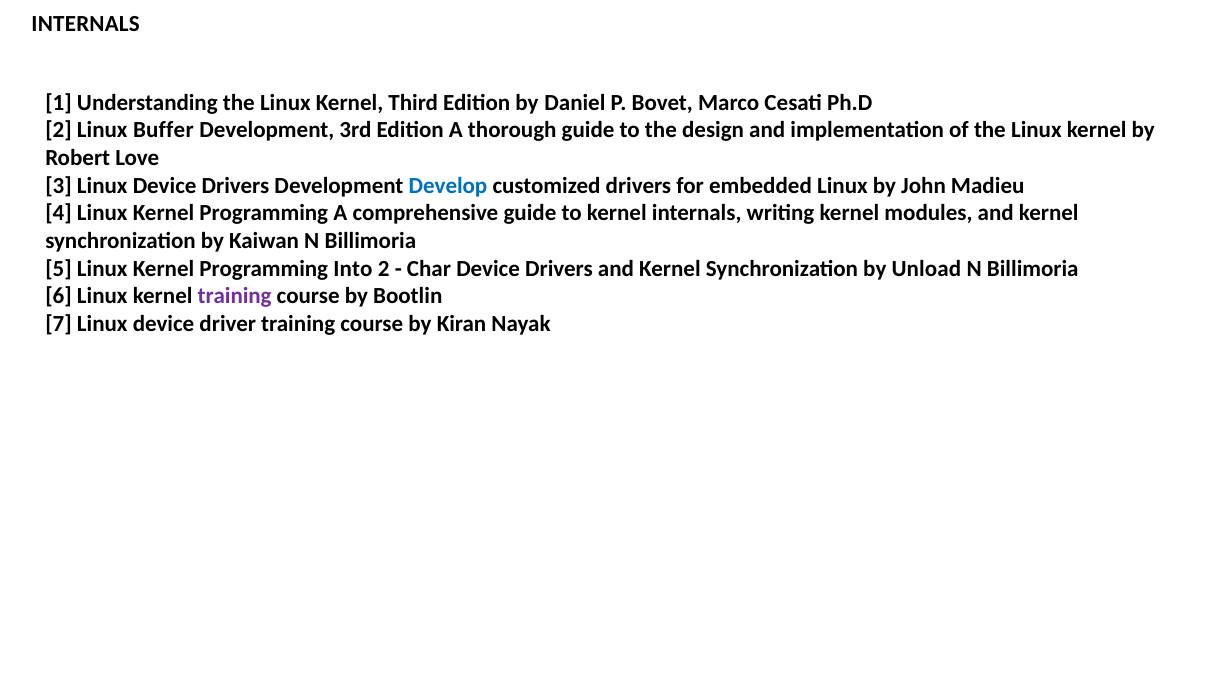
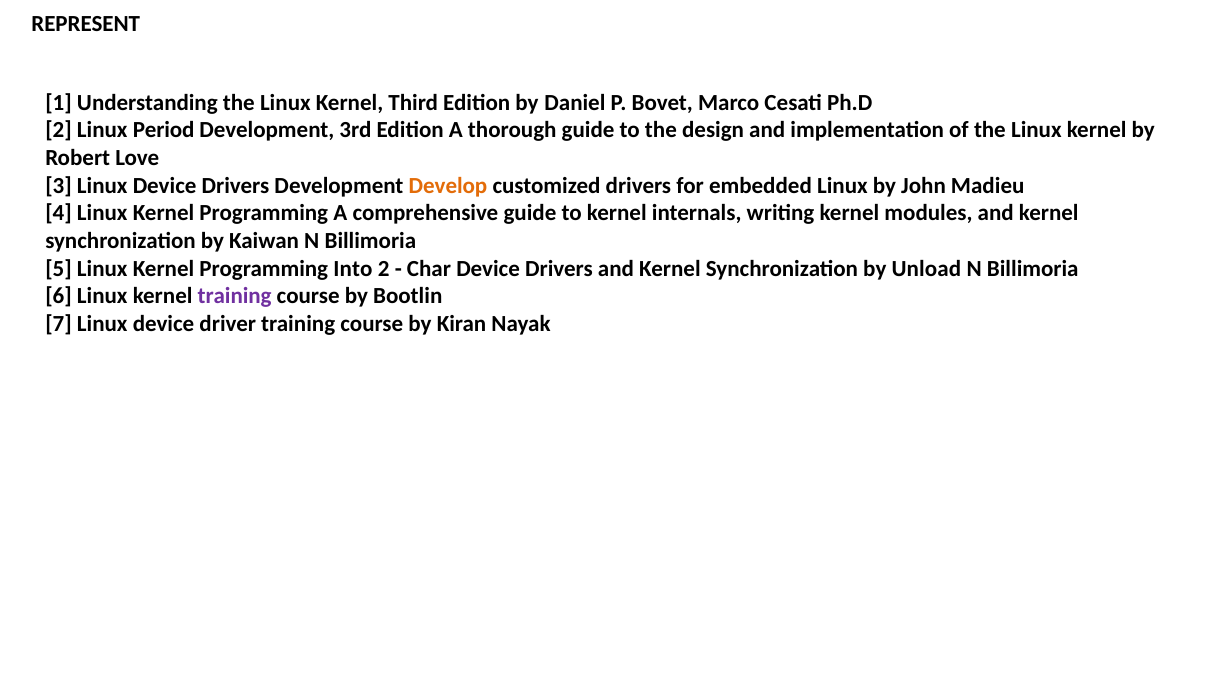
INTERNALS at (86, 24): INTERNALS -> REPRESENT
Buffer: Buffer -> Period
Develop colour: blue -> orange
